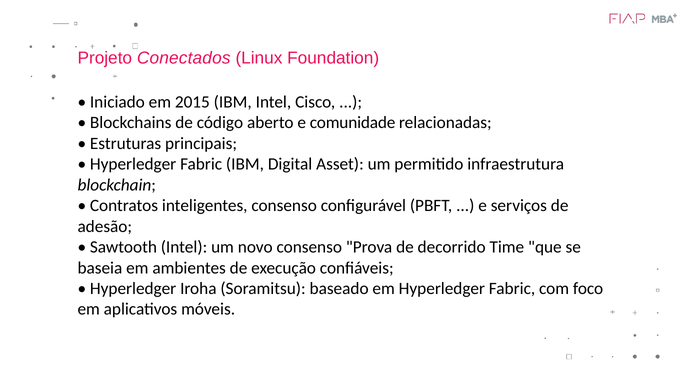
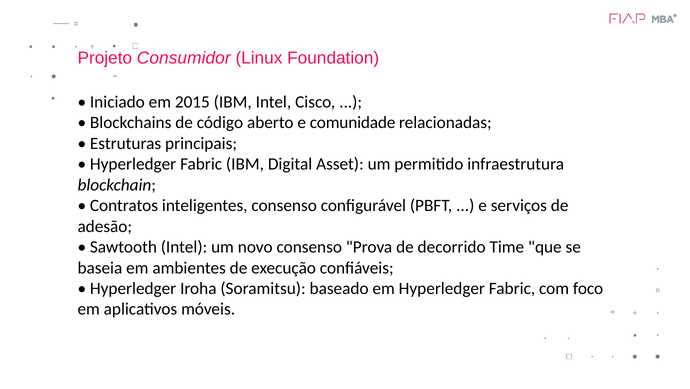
Conectados: Conectados -> Consumidor
